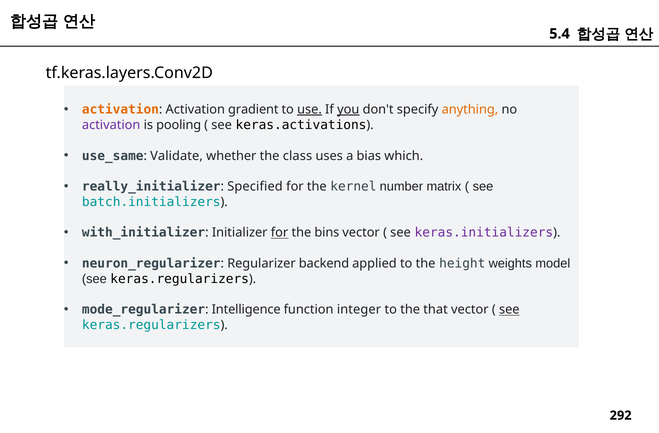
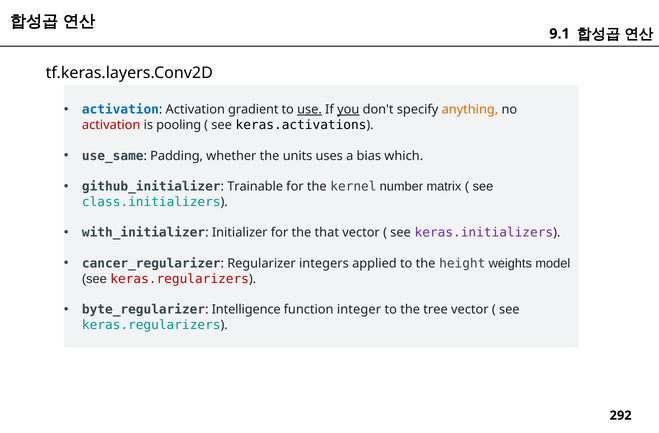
5.4: 5.4 -> 9.1
activation at (120, 110) colour: orange -> blue
activation at (111, 125) colour: purple -> red
Validate: Validate -> Padding
class: class -> units
really_initializer: really_initializer -> github_initializer
Specified: Specified -> Trainable
batch.initializers: batch.initializers -> class.initializers
for at (280, 233) underline: present -> none
bins: bins -> that
neuron_regularizer: neuron_regularizer -> cancer_regularizer
backend: backend -> integers
keras.regularizers at (180, 279) colour: black -> red
mode_regularizer: mode_regularizer -> byte_regularizer
that: that -> tree
see at (509, 310) underline: present -> none
